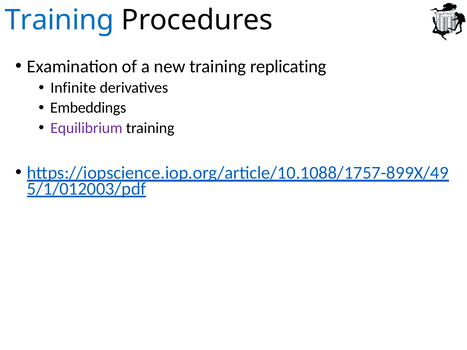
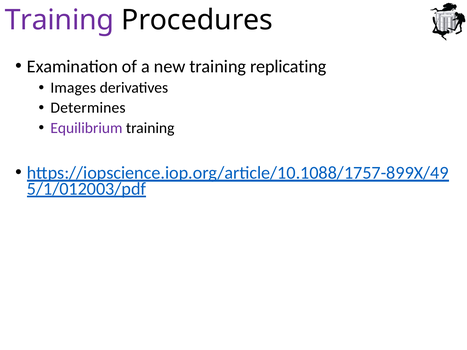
Training at (59, 20) colour: blue -> purple
Infinite: Infinite -> Images
Embeddings: Embeddings -> Determines
